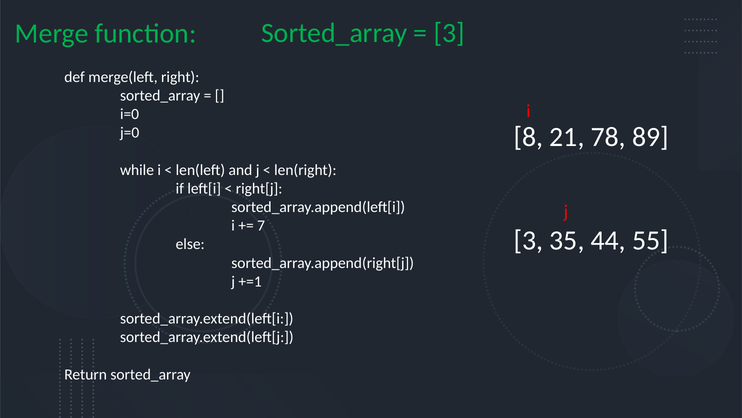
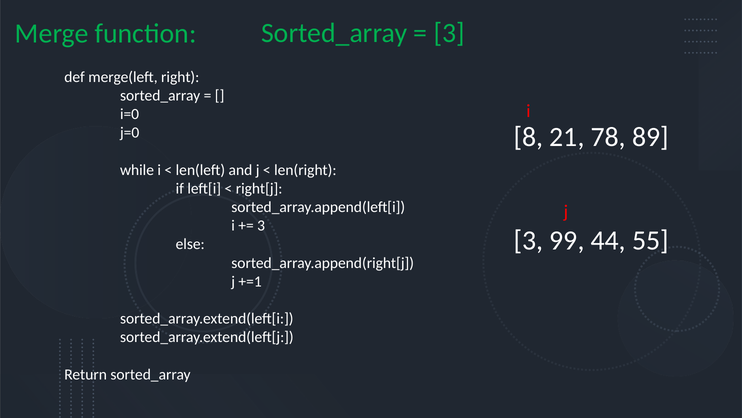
7 at (261, 225): 7 -> 3
35: 35 -> 99
